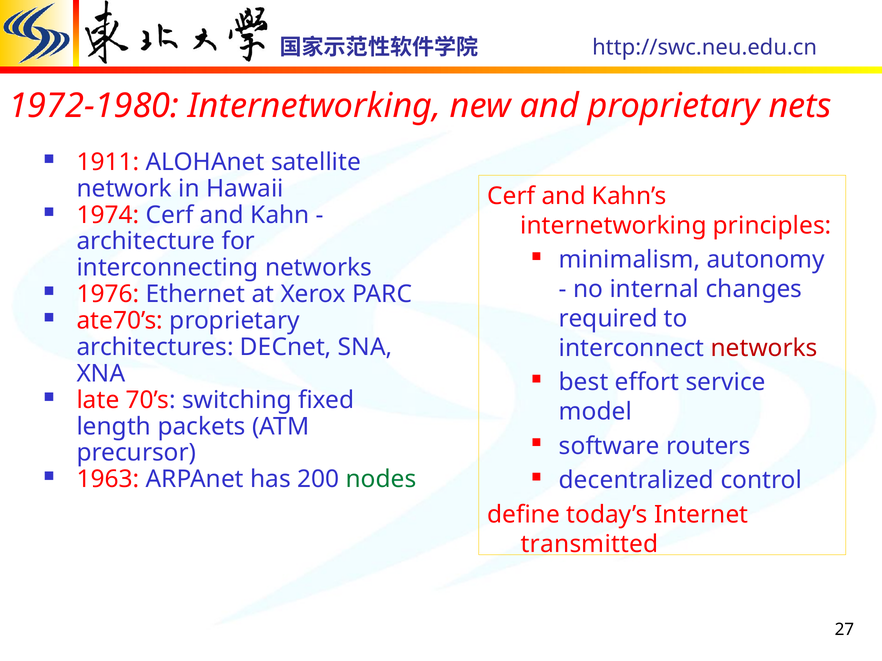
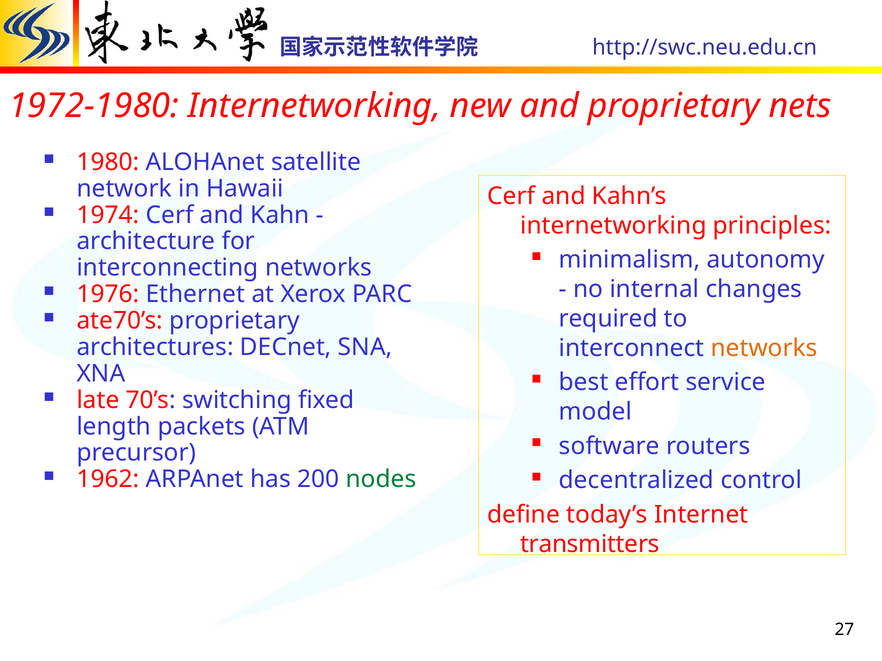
1911: 1911 -> 1980
networks at (764, 348) colour: red -> orange
1963: 1963 -> 1962
transmitted: transmitted -> transmitters
